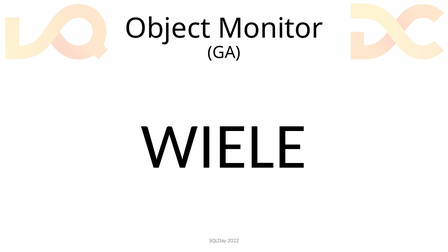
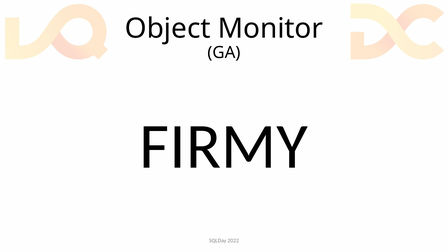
WIELE: WIELE -> FIRMY
